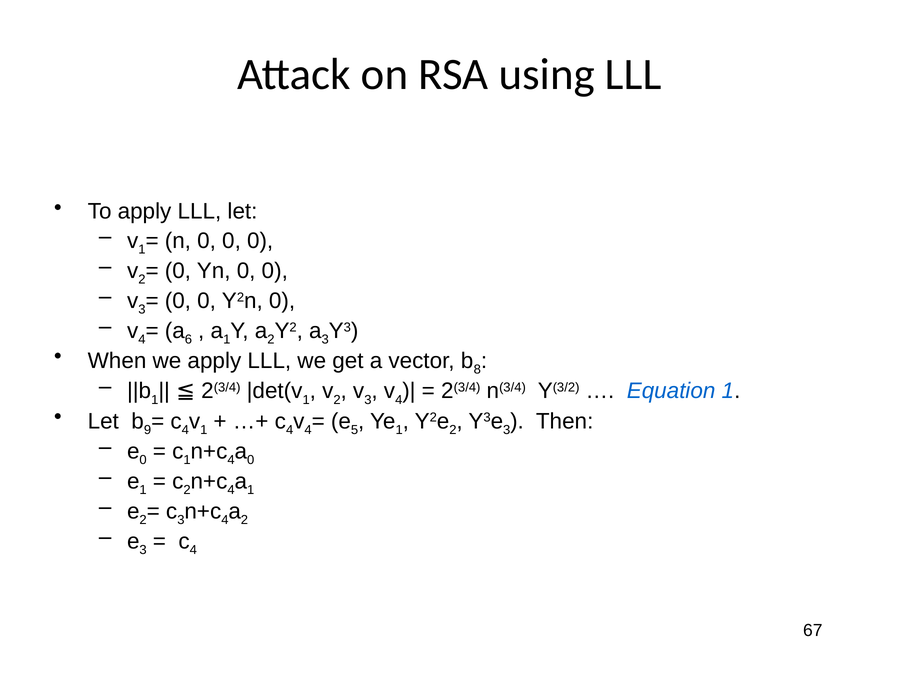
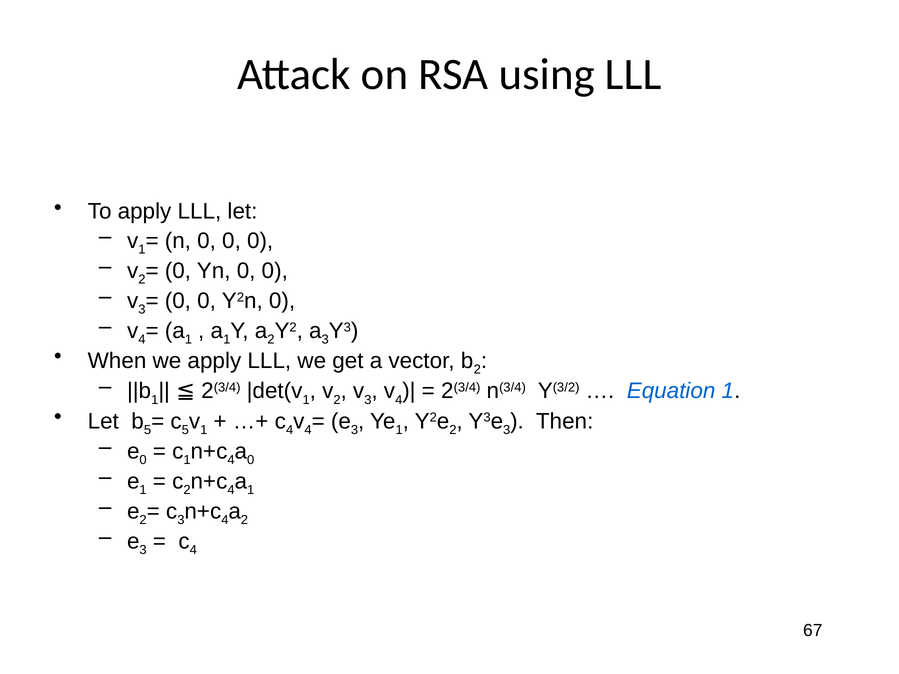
6 at (188, 340): 6 -> 1
8 at (477, 370): 8 -> 2
9 at (148, 430): 9 -> 5
4 at (185, 430): 4 -> 5
5 at (355, 430): 5 -> 3
